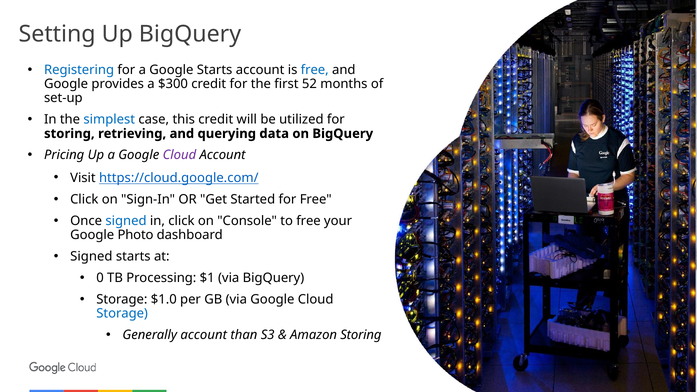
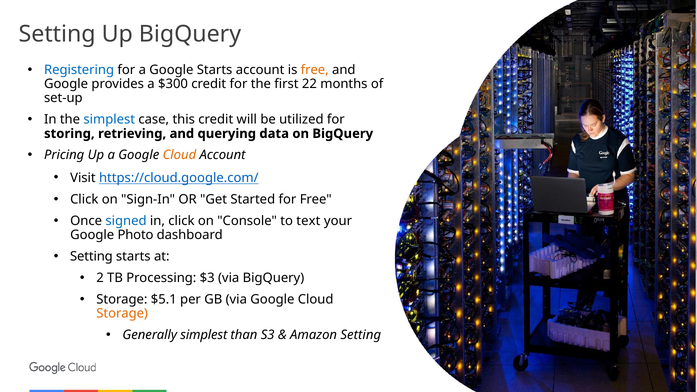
free at (315, 70) colour: blue -> orange
52: 52 -> 22
Cloud at (179, 155) colour: purple -> orange
to free: free -> text
Signed at (91, 257): Signed -> Setting
0: 0 -> 2
$1: $1 -> $3
$1.0: $1.0 -> $5.1
Storage at (122, 313) colour: blue -> orange
Generally account: account -> simplest
Amazon Storing: Storing -> Setting
